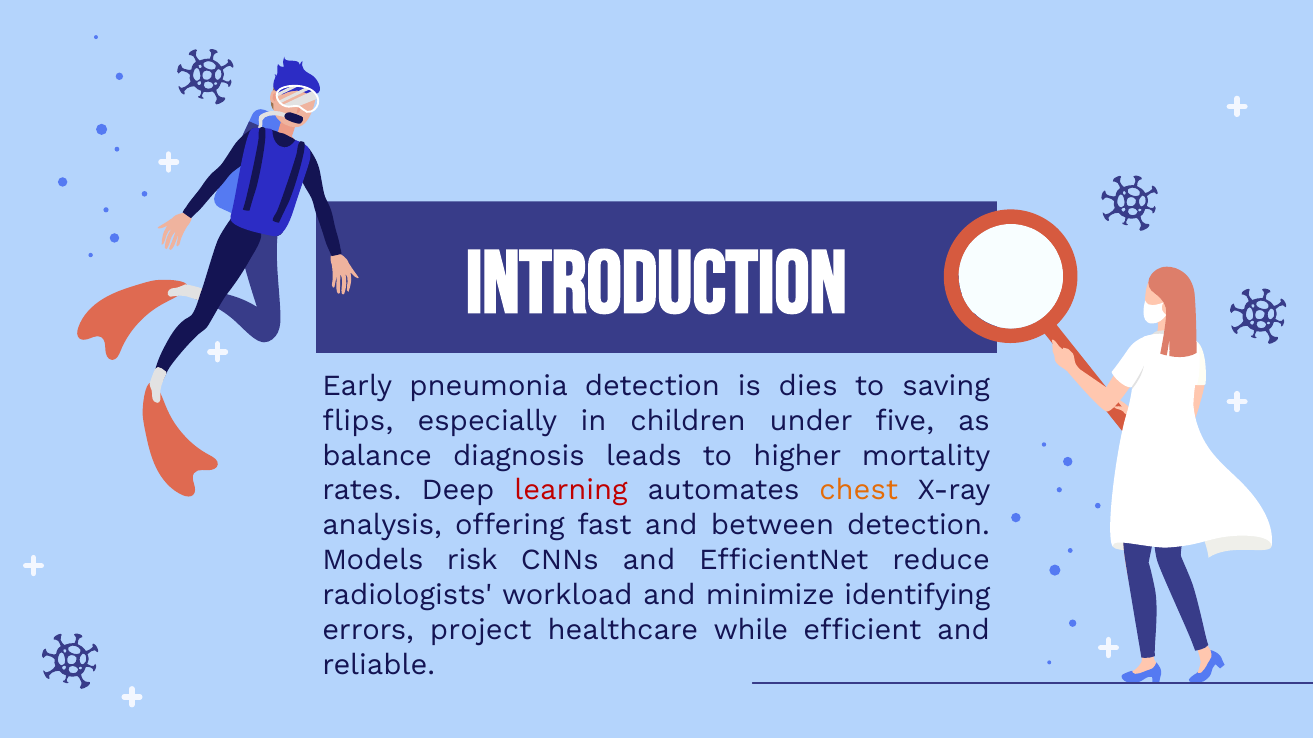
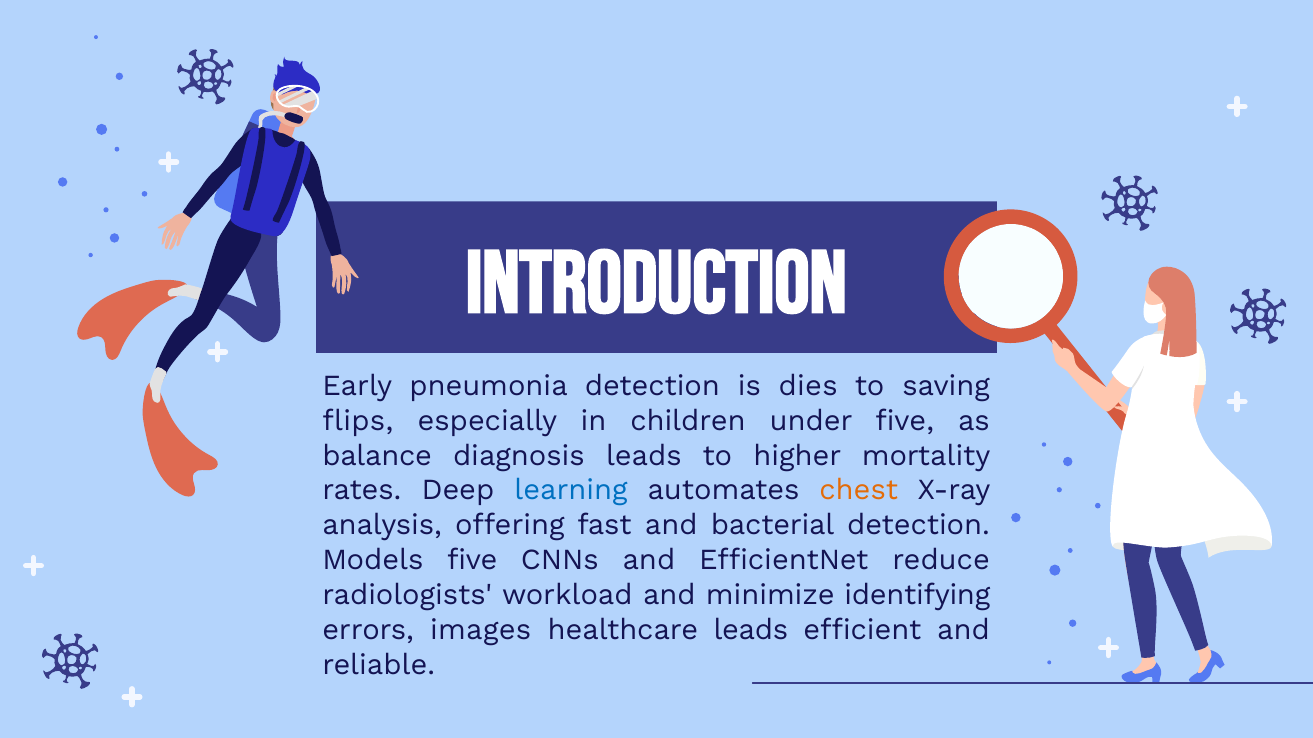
learning colour: red -> blue
between: between -> bacterial
Models risk: risk -> five
project: project -> images
healthcare while: while -> leads
